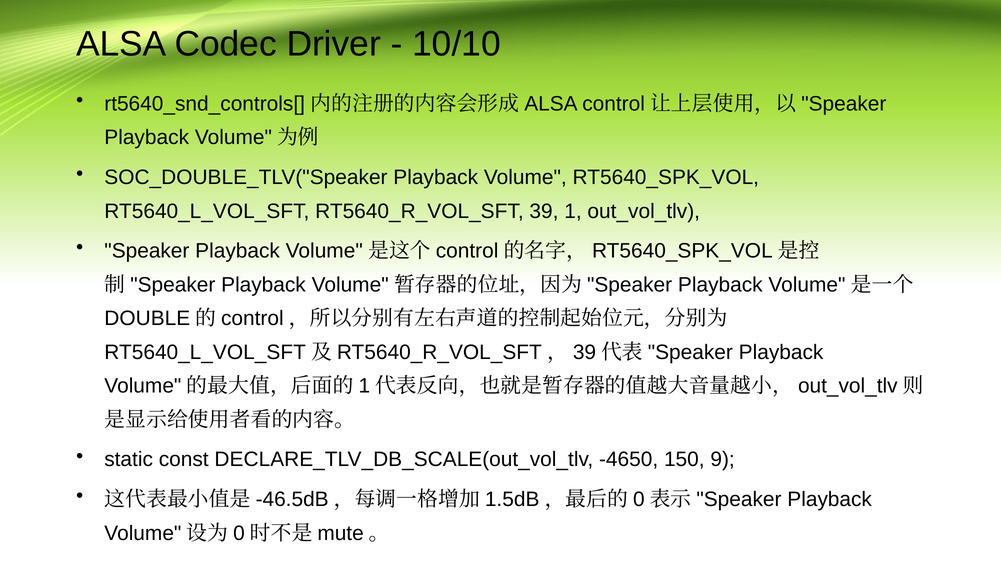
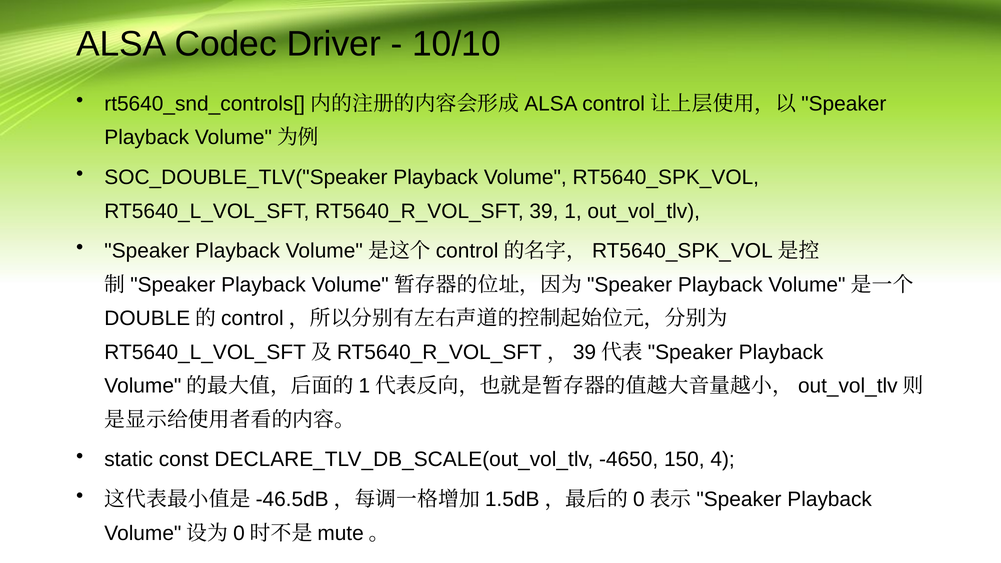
9: 9 -> 4
